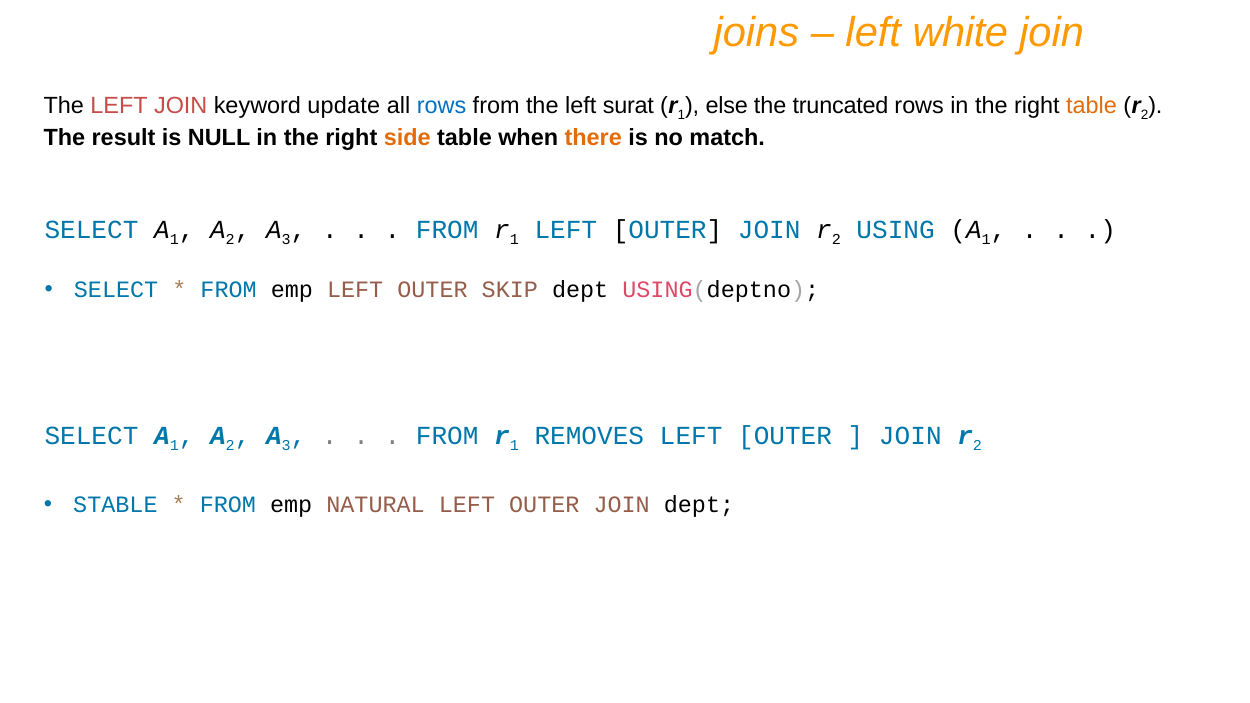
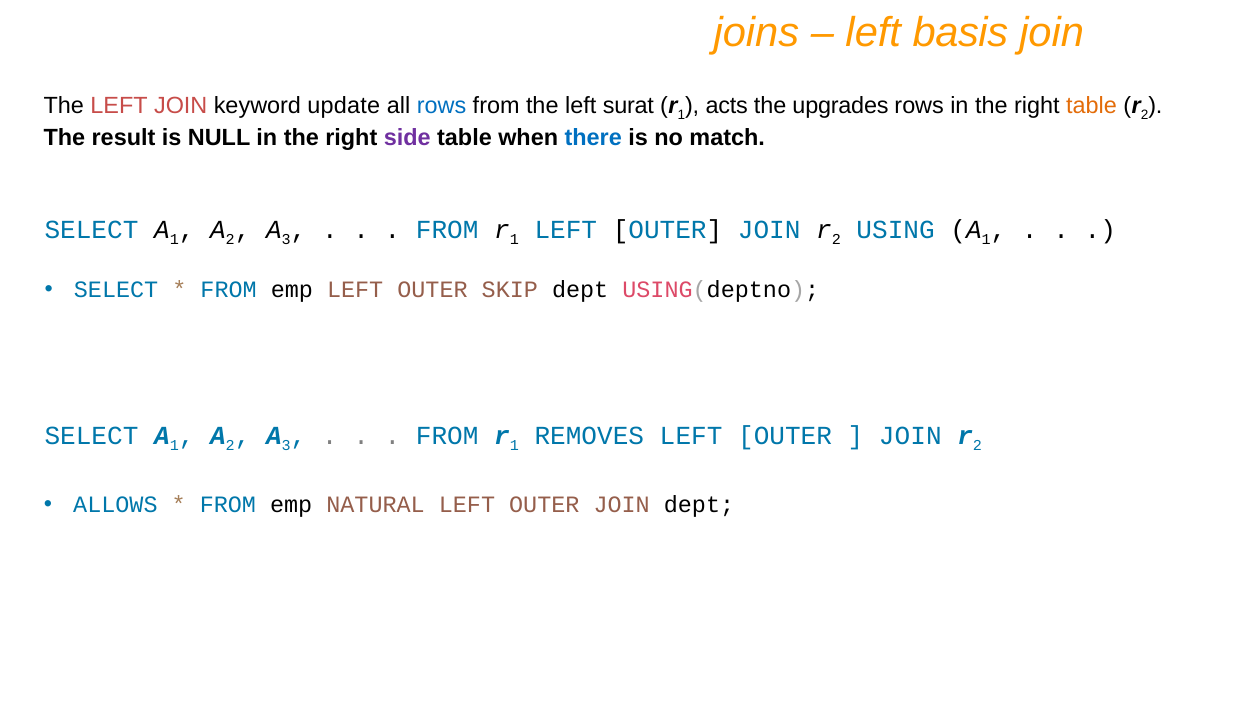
white: white -> basis
else: else -> acts
truncated: truncated -> upgrades
side colour: orange -> purple
there colour: orange -> blue
STABLE: STABLE -> ALLOWS
